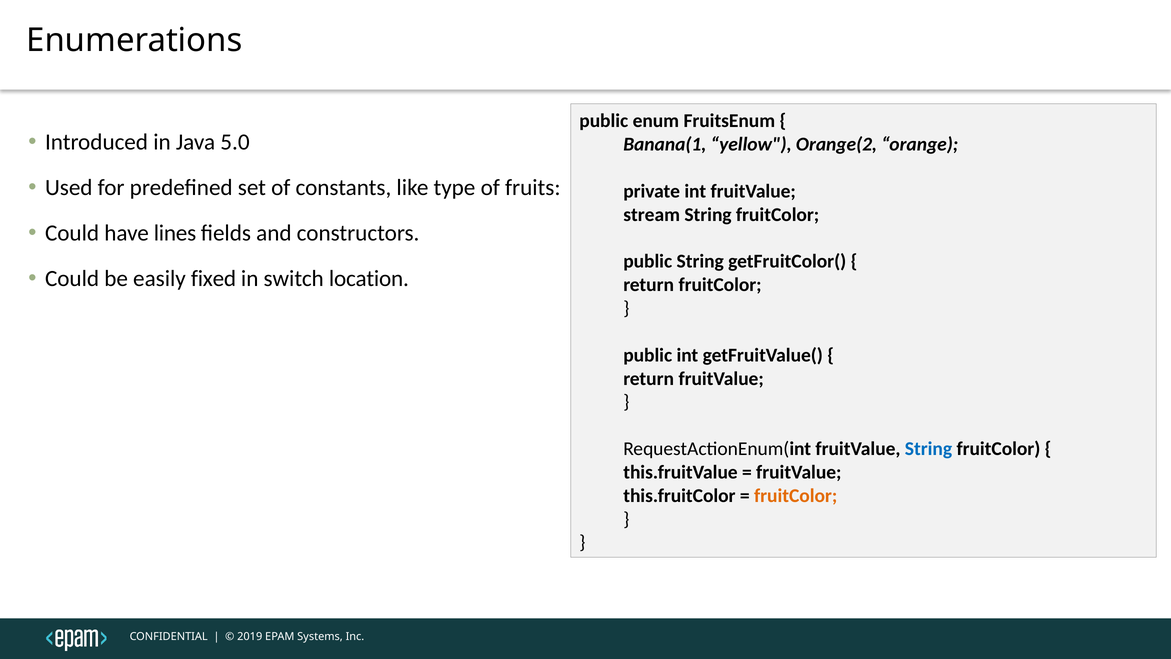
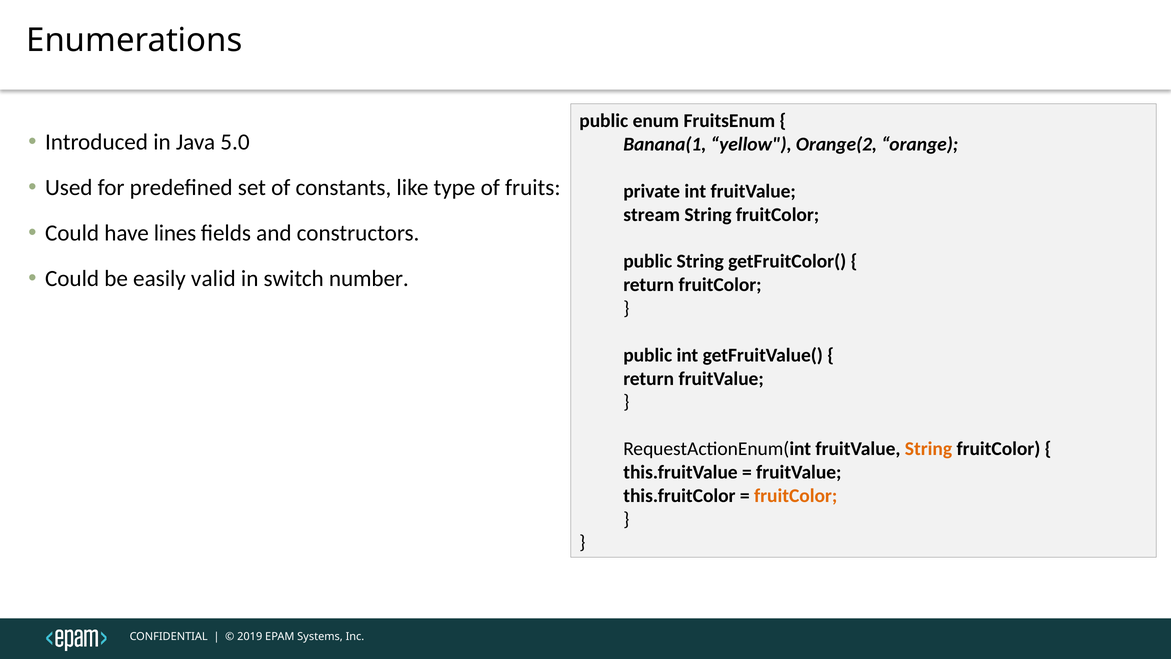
fixed: fixed -> valid
location: location -> number
String at (928, 449) colour: blue -> orange
